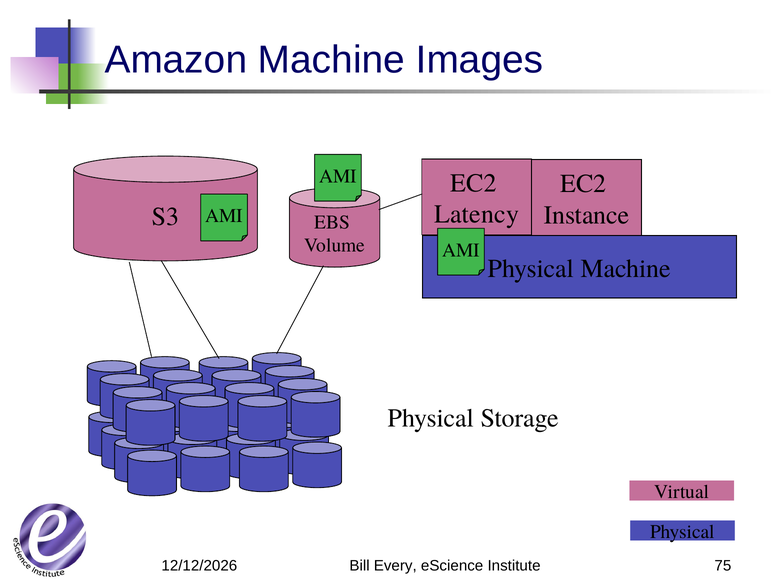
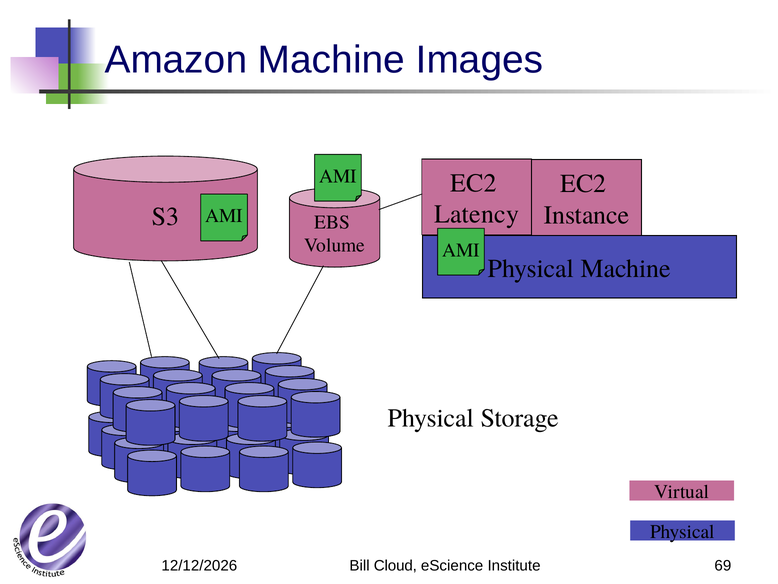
Every: Every -> Cloud
75: 75 -> 69
